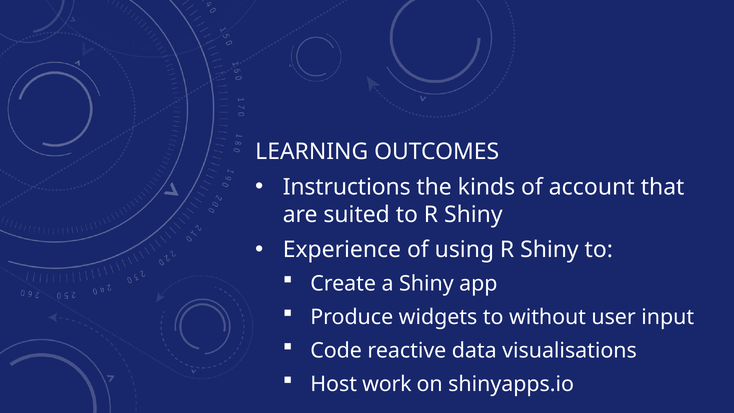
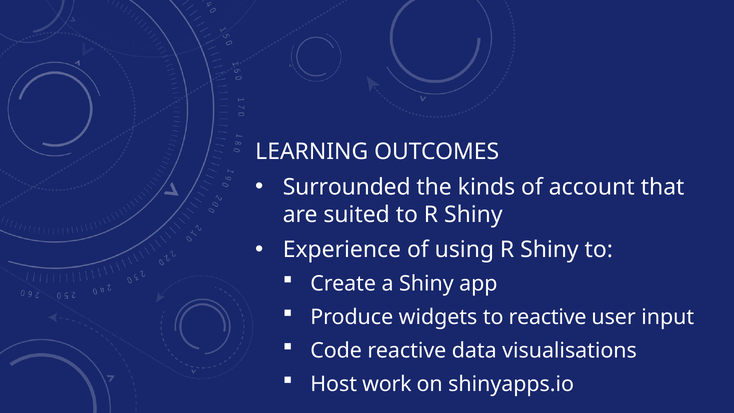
Instructions: Instructions -> Surrounded
to without: without -> reactive
